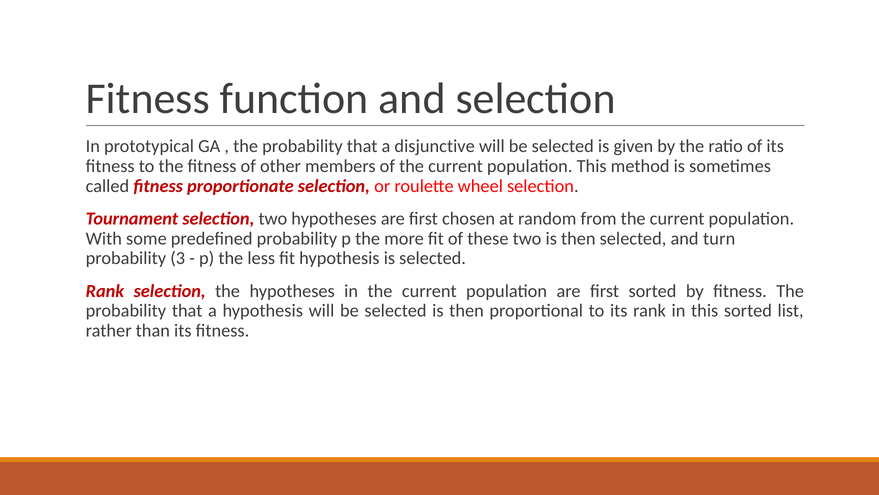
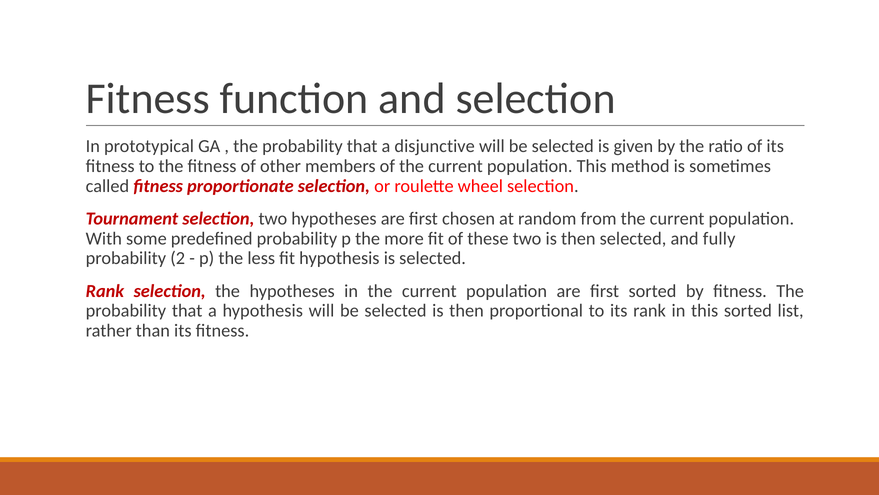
turn: turn -> fully
3: 3 -> 2
